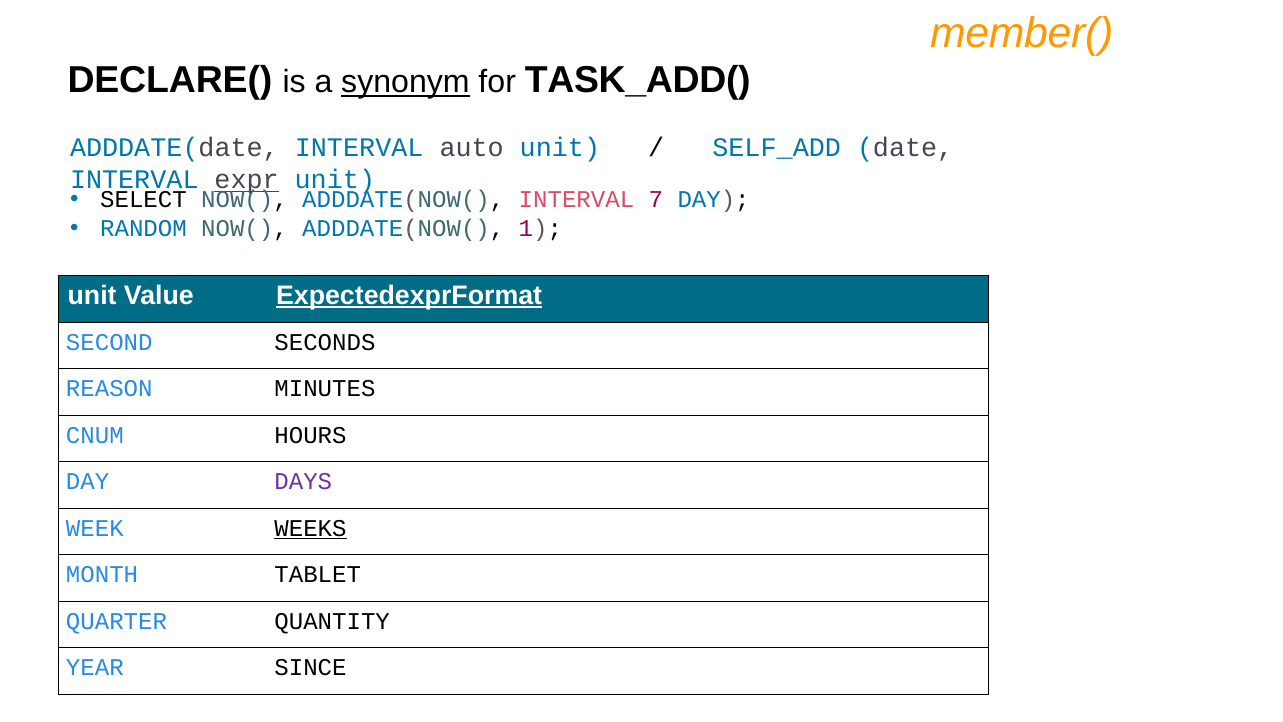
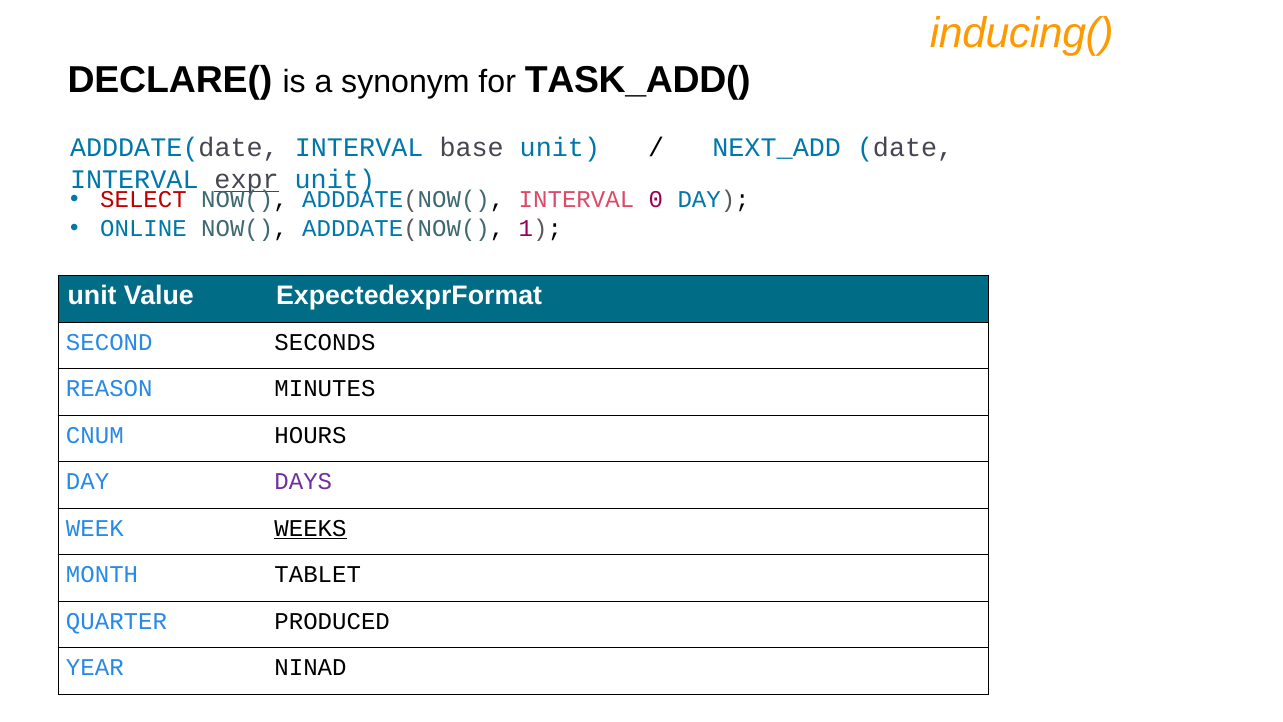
member(: member( -> inducing(
synonym underline: present -> none
auto: auto -> base
SELF_ADD: SELF_ADD -> NEXT_ADD
SELECT colour: black -> red
7: 7 -> 0
RANDOM: RANDOM -> ONLINE
ExpectedexprFormat underline: present -> none
QUANTITY: QUANTITY -> PRODUCED
SINCE: SINCE -> NINAD
